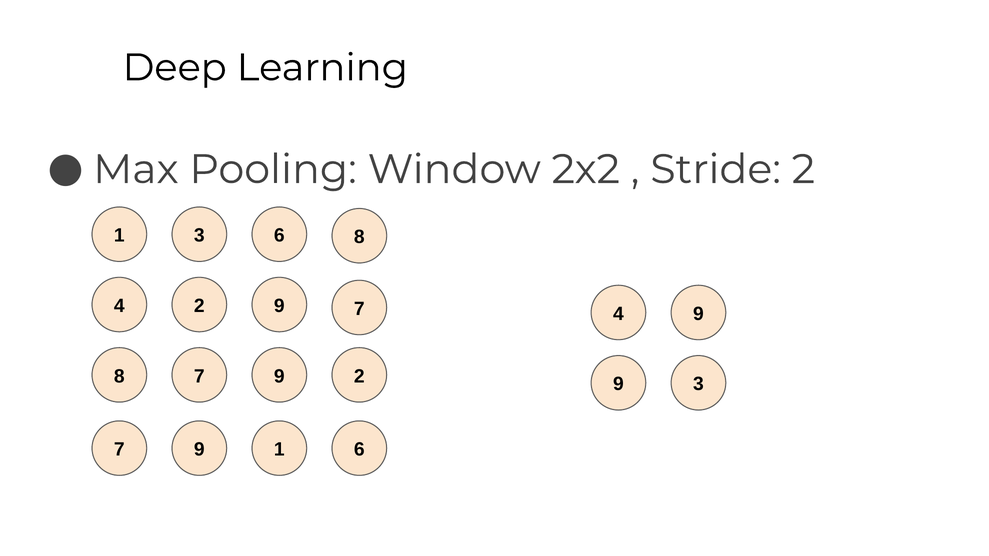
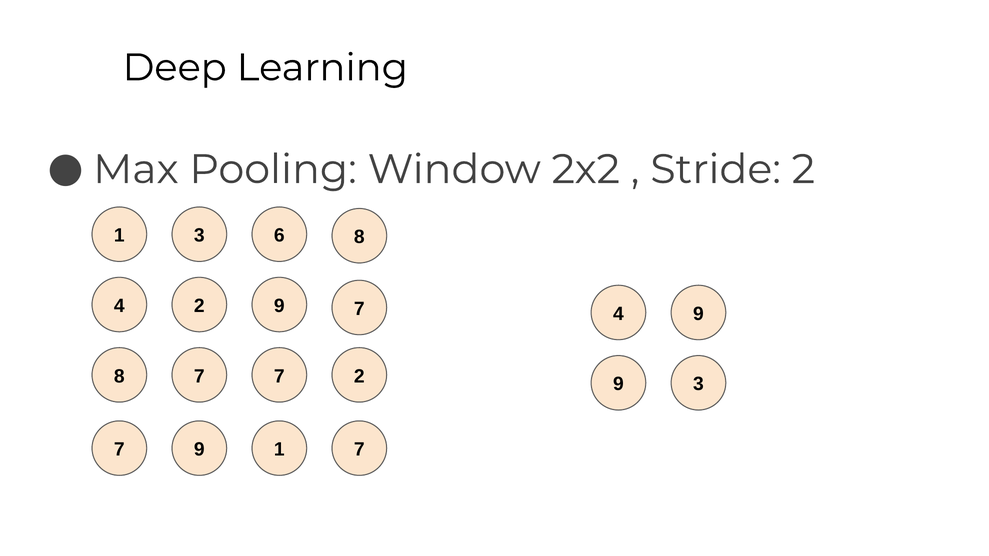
8 7 9: 9 -> 7
1 6: 6 -> 7
